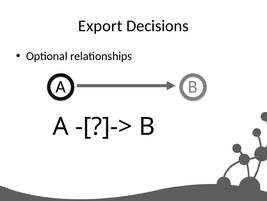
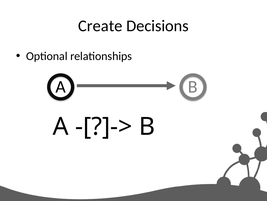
Export: Export -> Create
